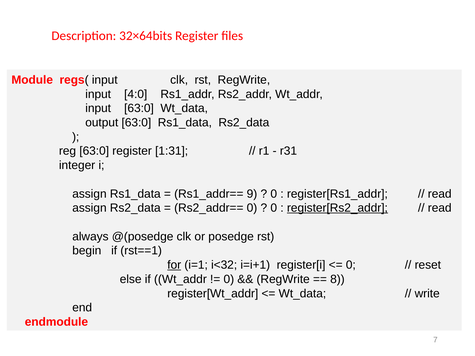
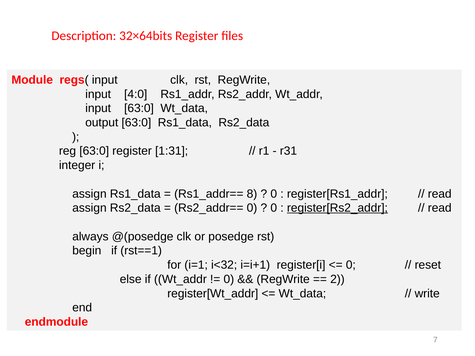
9: 9 -> 8
for underline: present -> none
8: 8 -> 2
